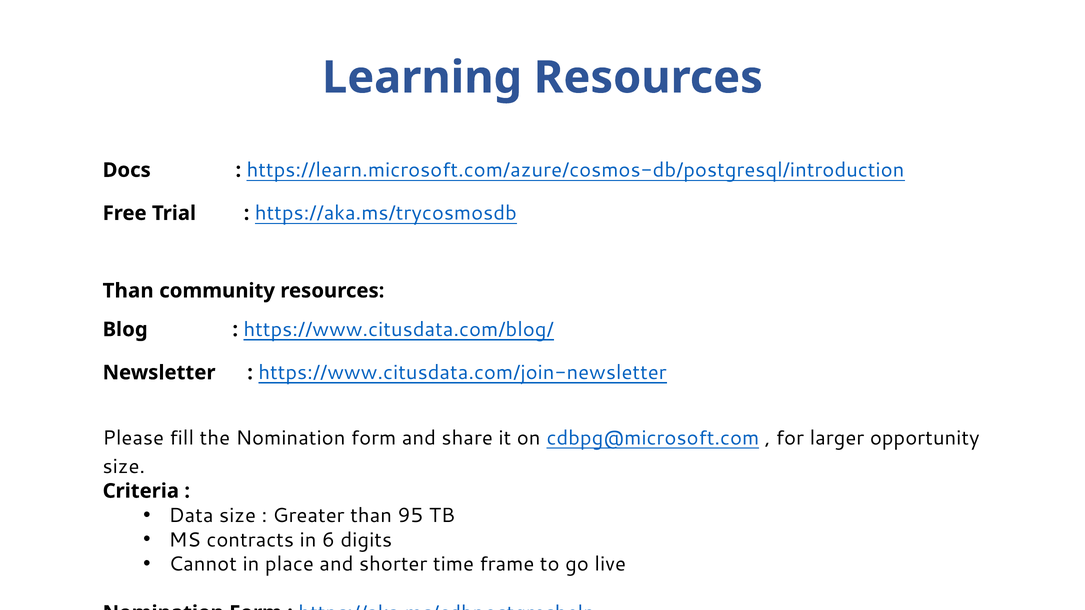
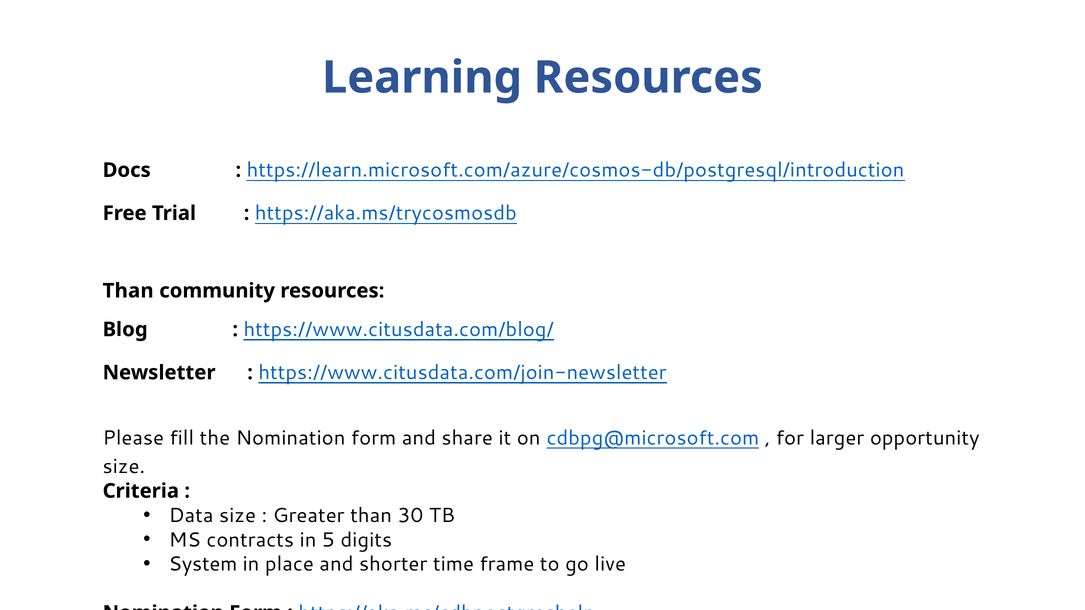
95: 95 -> 30
6: 6 -> 5
Cannot: Cannot -> System
